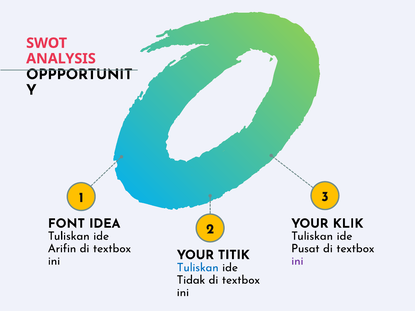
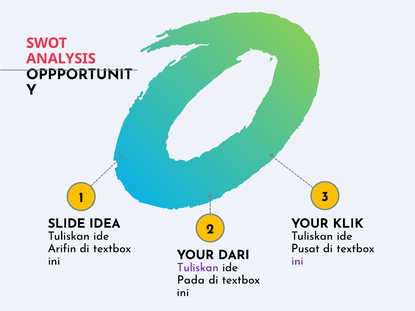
FONT: FONT -> SLIDE
TITIK: TITIK -> DARI
Tuliskan at (198, 268) colour: blue -> purple
Tidak: Tidak -> Pada
